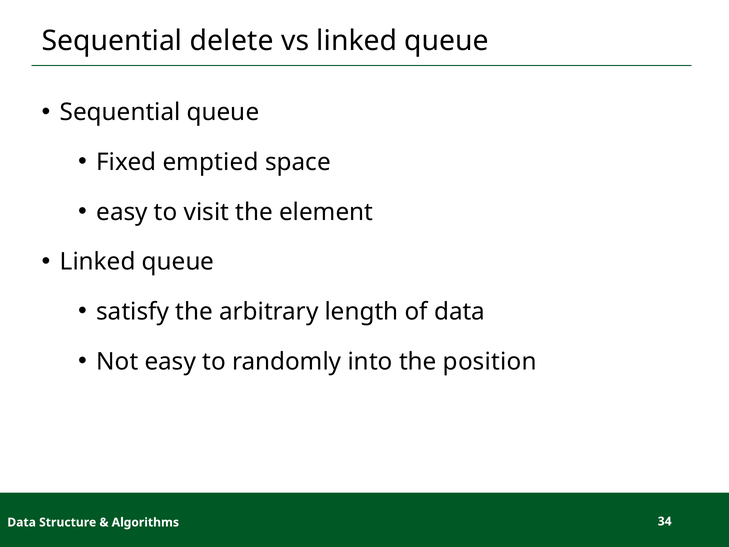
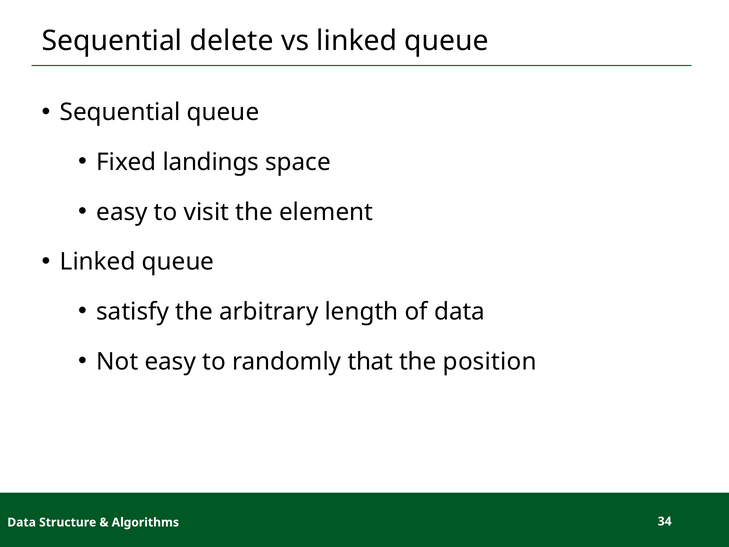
emptied: emptied -> landings
into: into -> that
